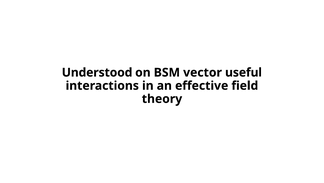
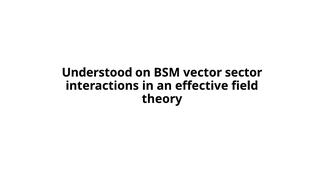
useful: useful -> sector
